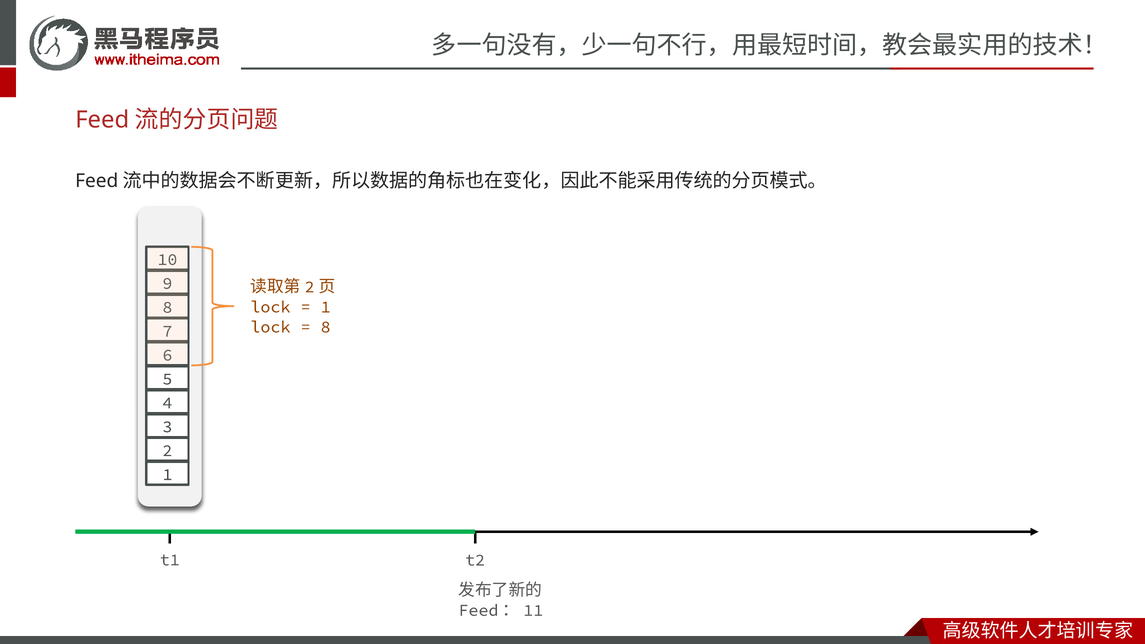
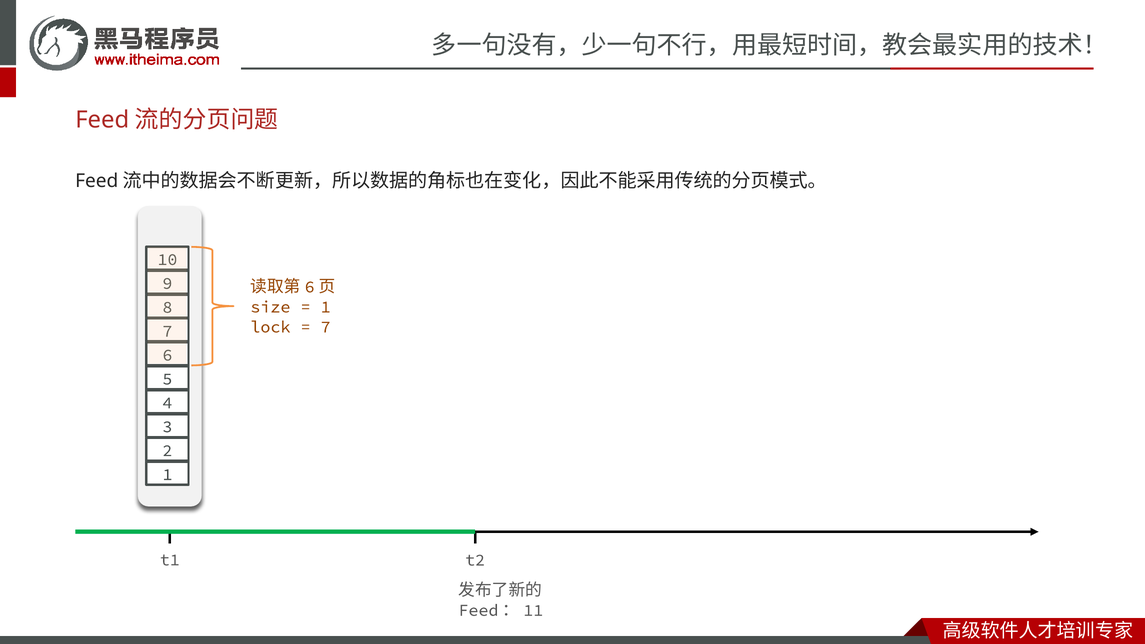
2 at (310, 287): 2 -> 6
lock at (270, 307): lock -> size
8 at (326, 327): 8 -> 7
